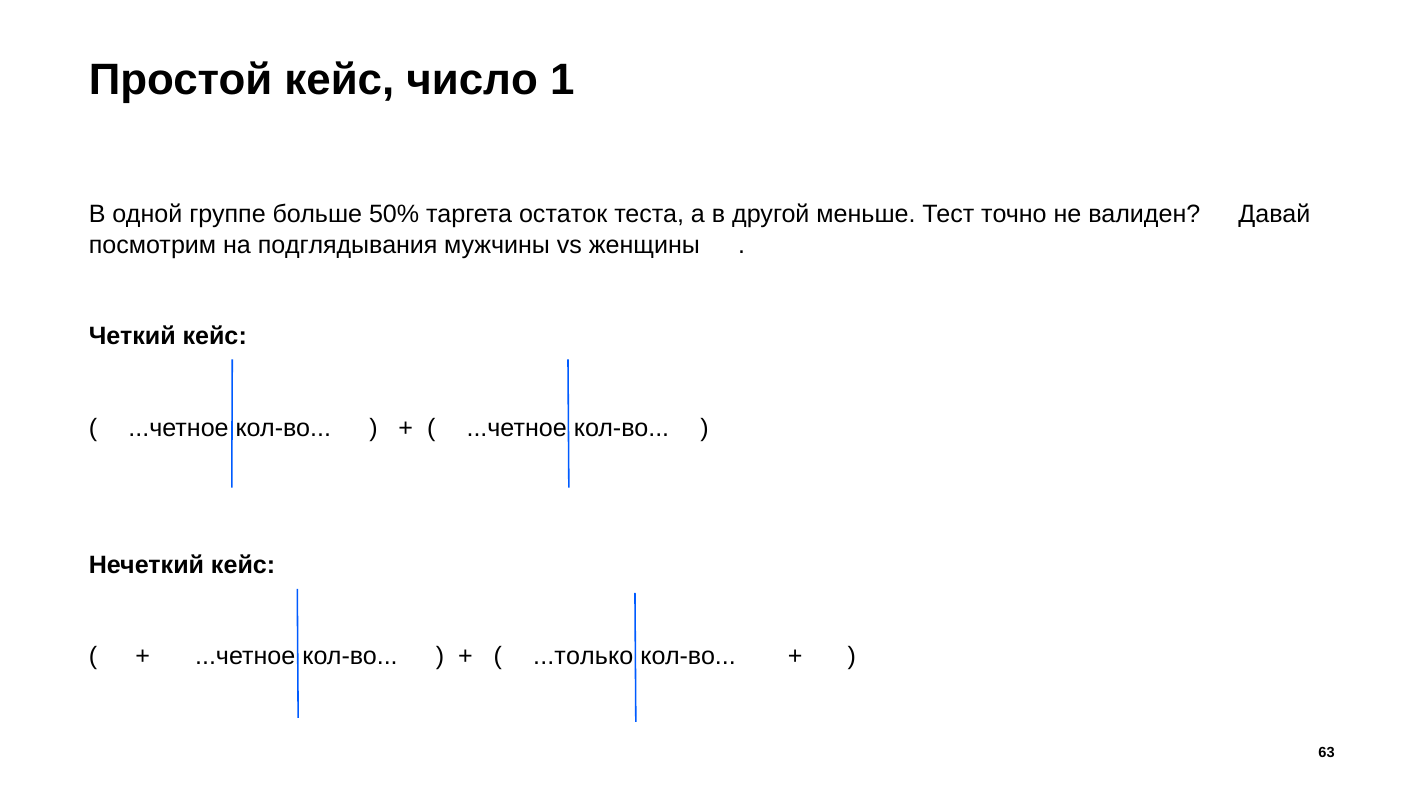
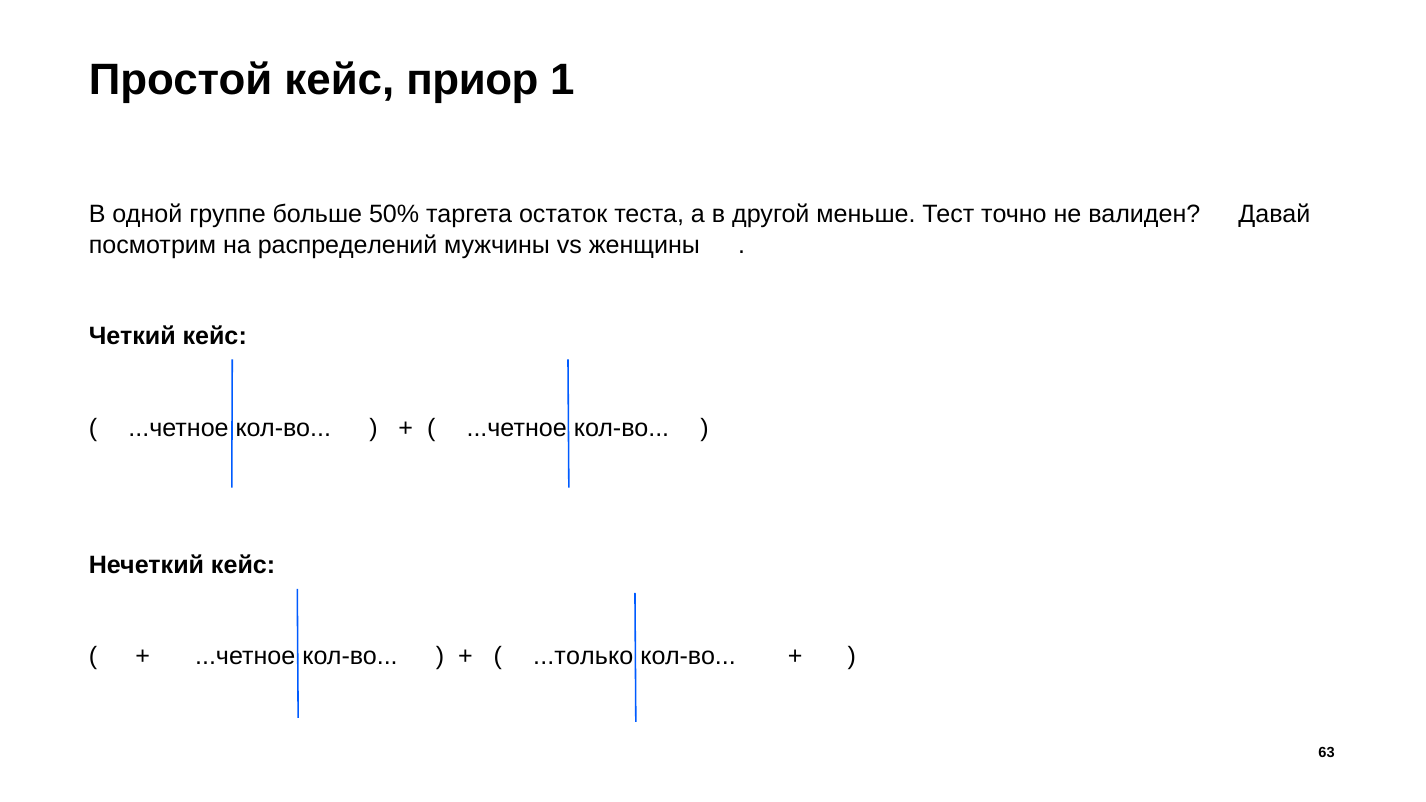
число: число -> приор
подглядывания: подглядывания -> распределений
